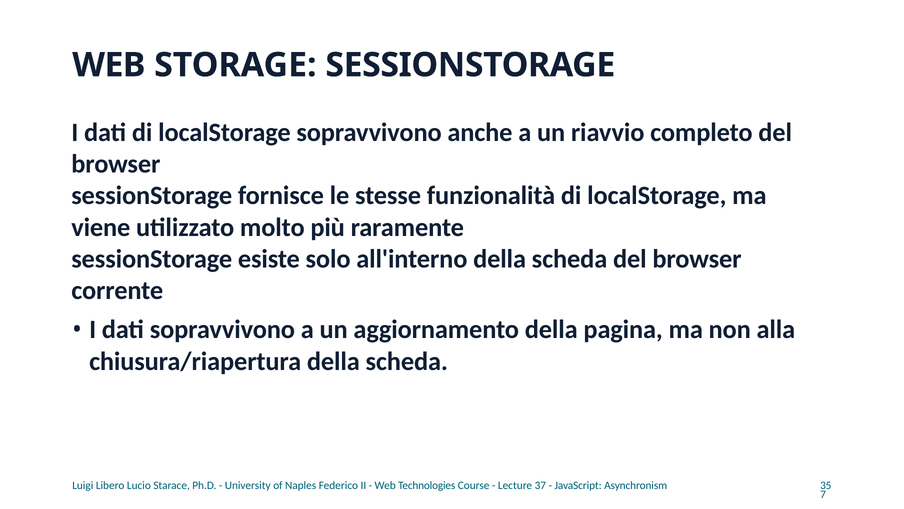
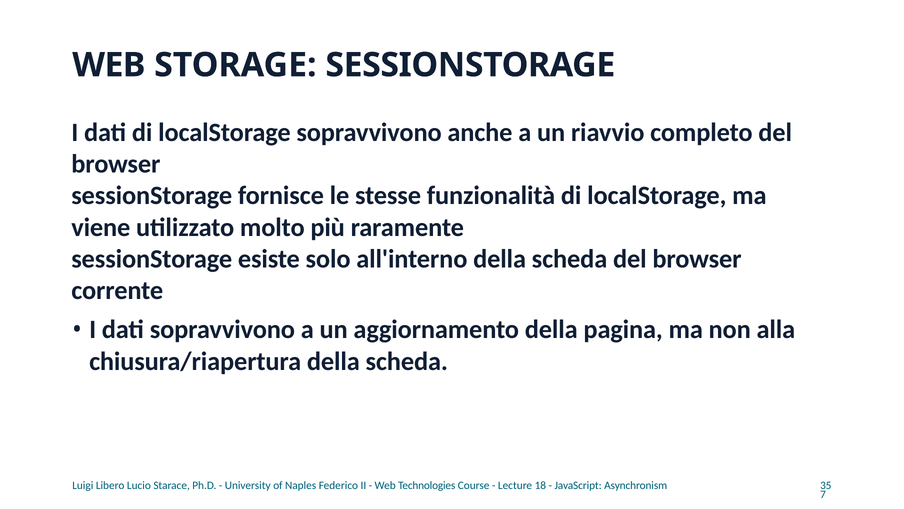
37: 37 -> 18
